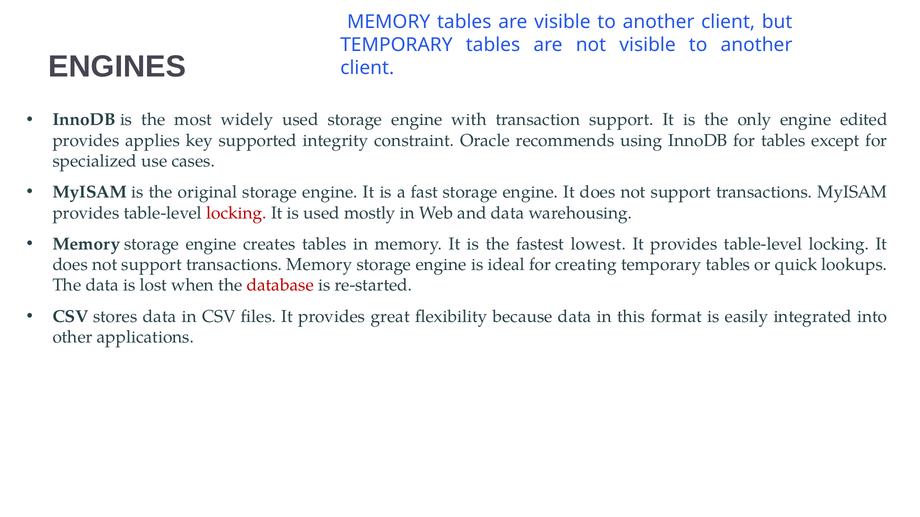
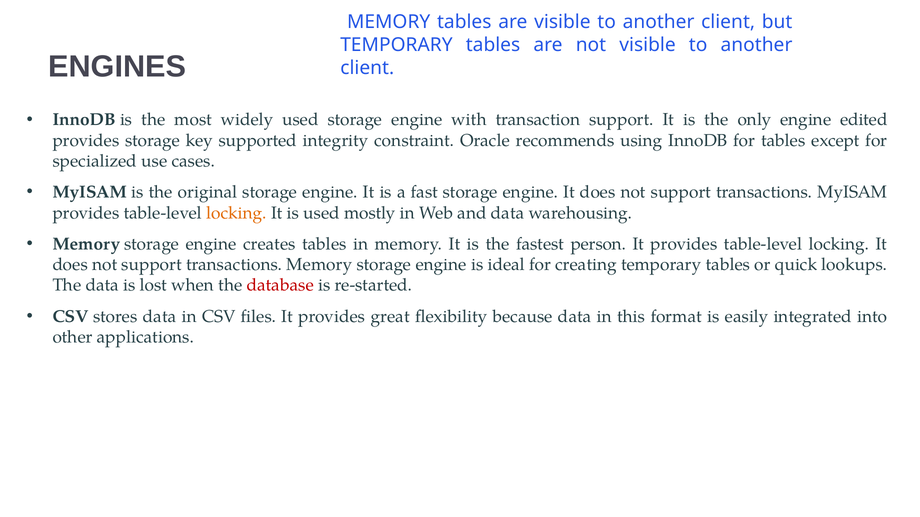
provides applies: applies -> storage
locking at (237, 213) colour: red -> orange
lowest: lowest -> person
